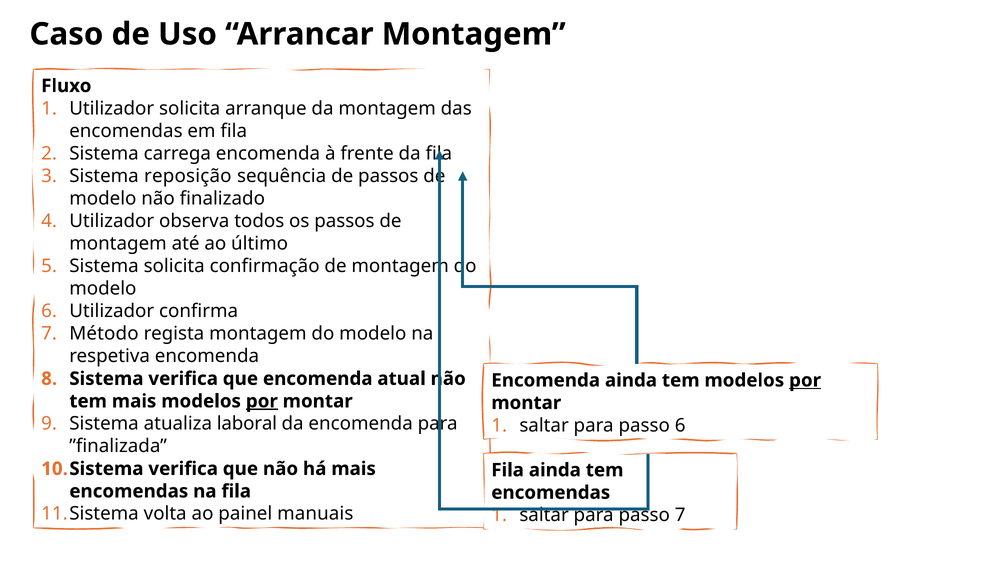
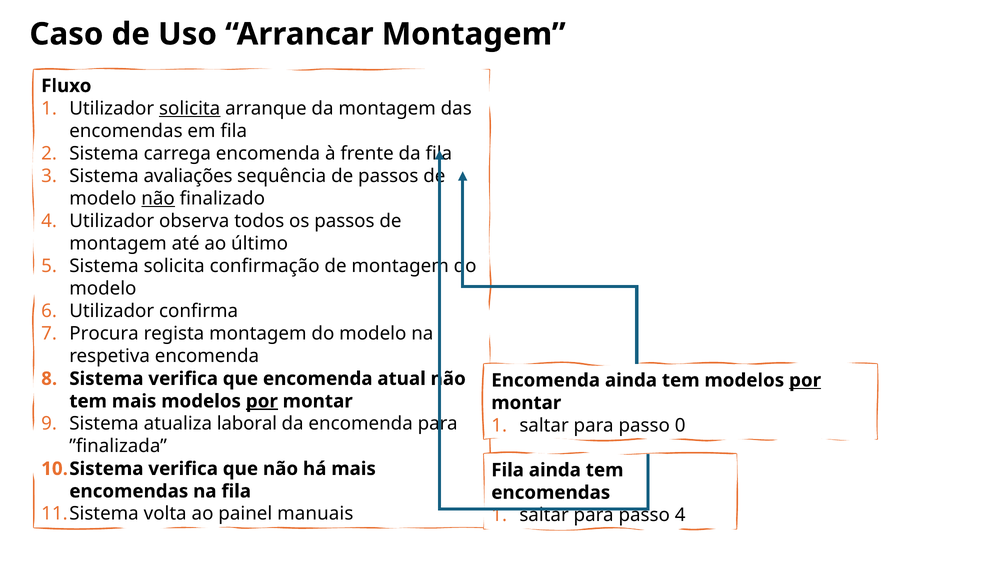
solicita at (190, 108) underline: none -> present
reposição: reposição -> avaliações
não at (158, 199) underline: none -> present
Método: Método -> Procura
6 at (680, 425): 6 -> 0
passo 7: 7 -> 4
